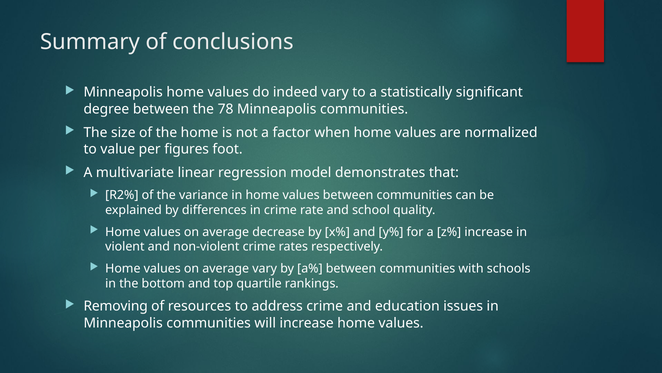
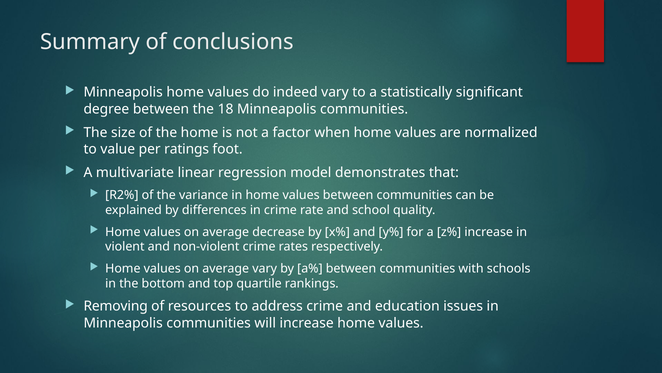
78: 78 -> 18
figures: figures -> ratings
